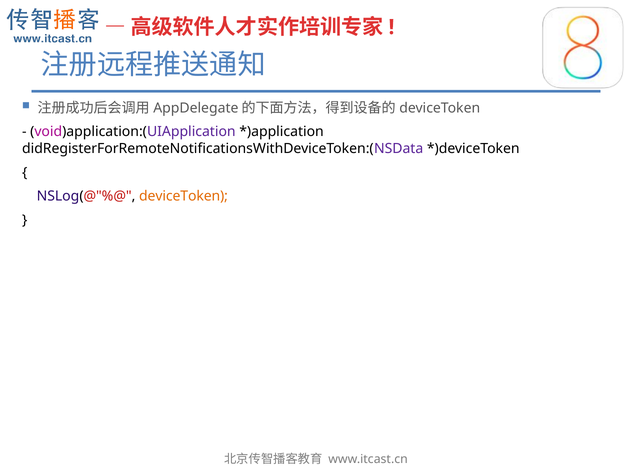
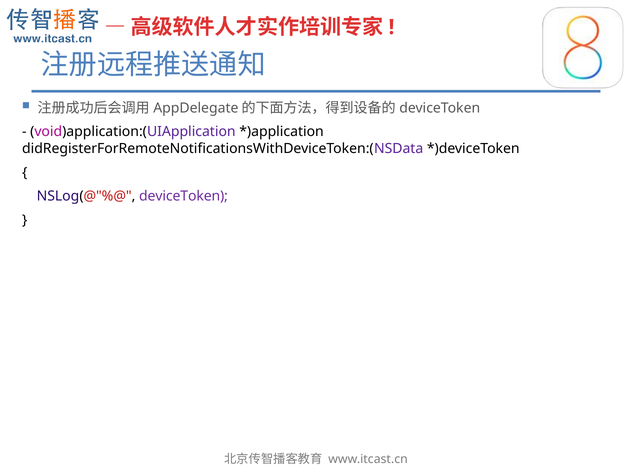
deviceToken colour: orange -> purple
